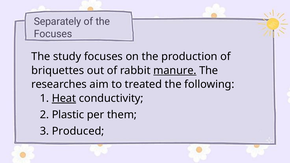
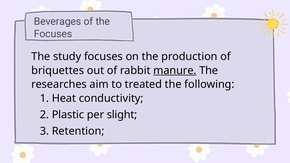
Separately: Separately -> Beverages
Heat underline: present -> none
them: them -> slight
Produced: Produced -> Retention
